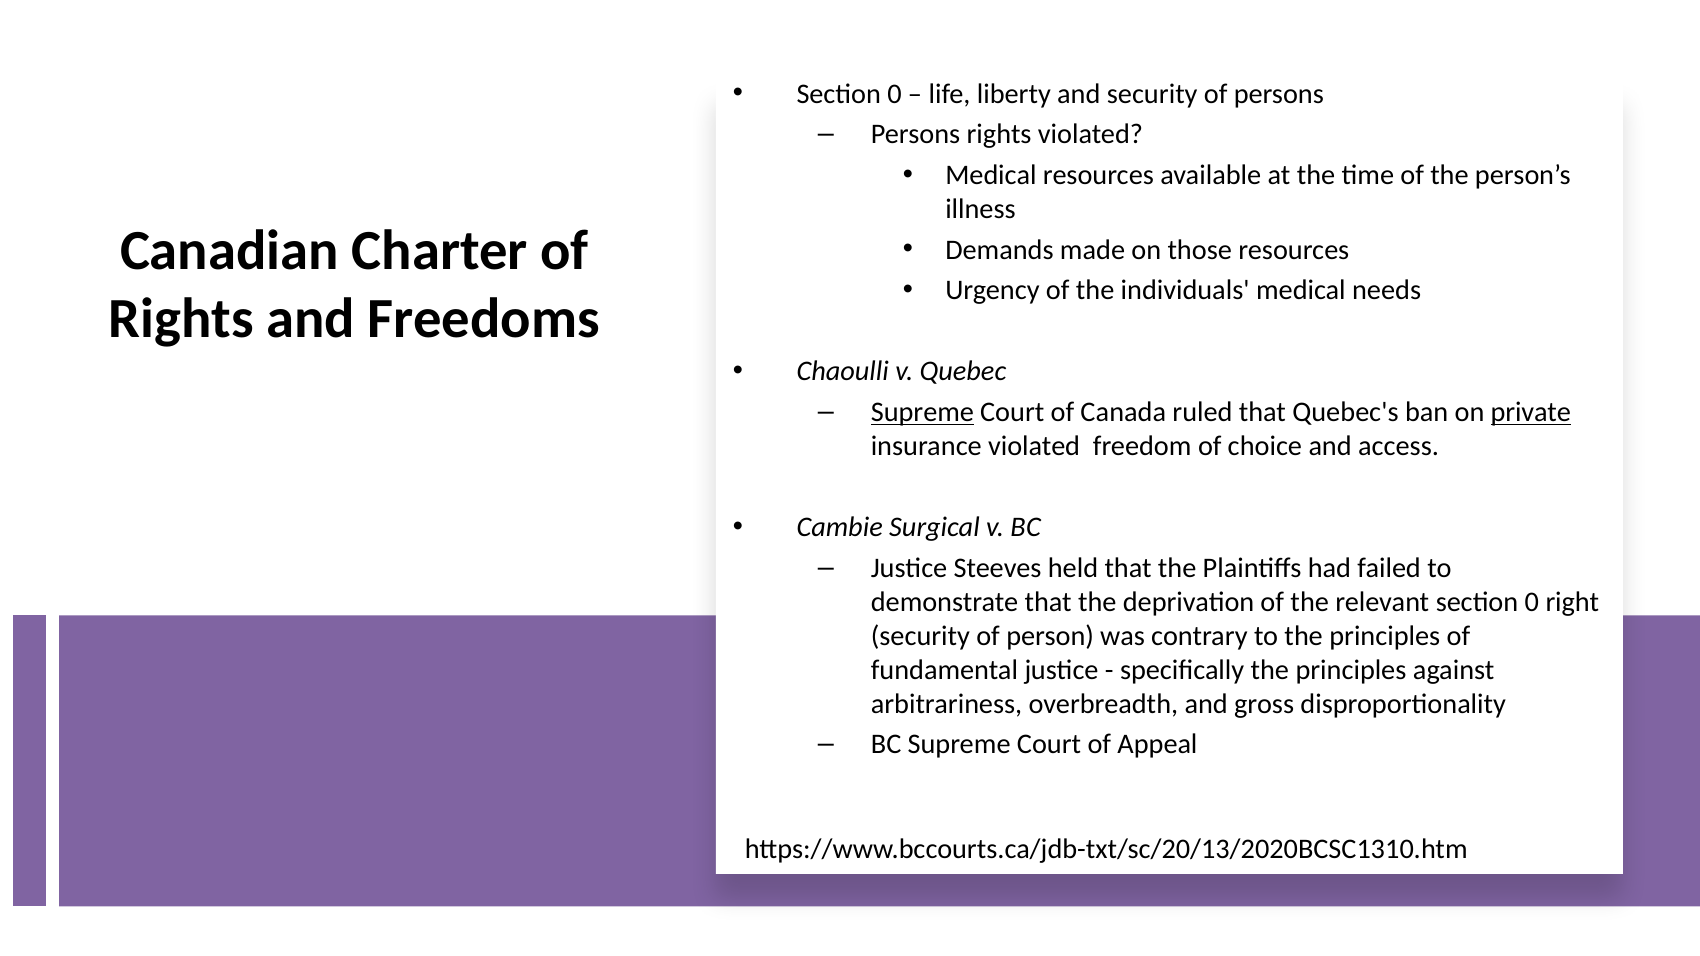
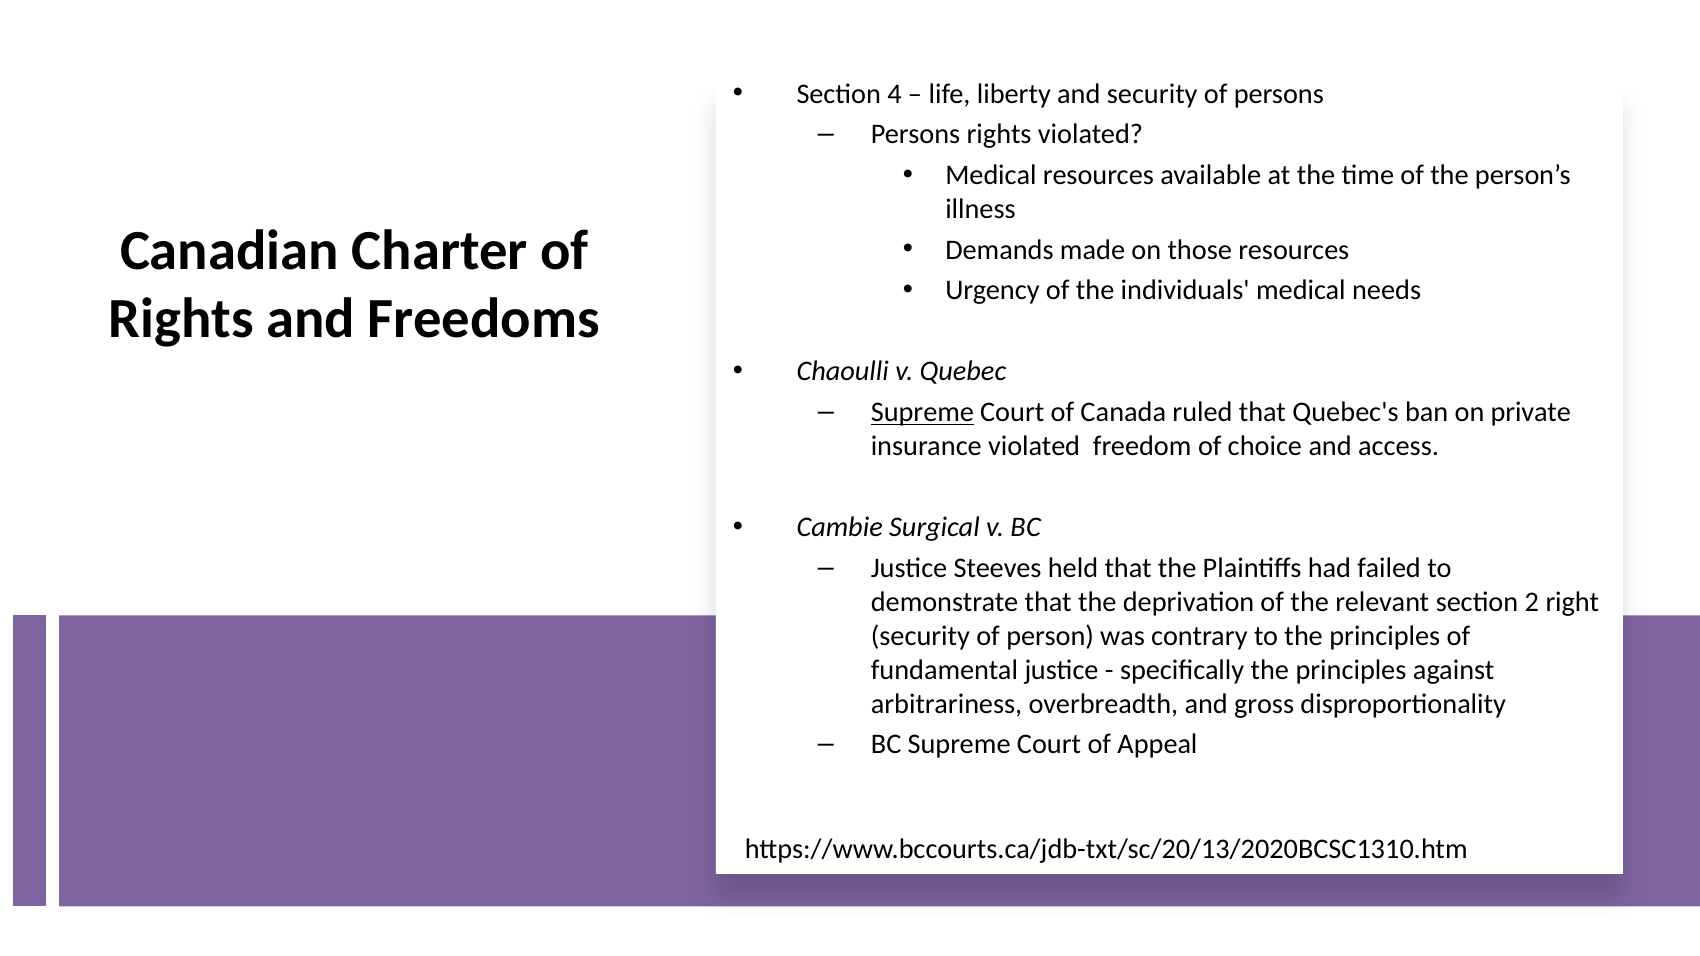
0 at (894, 94): 0 -> 4
private underline: present -> none
relevant section 0: 0 -> 2
